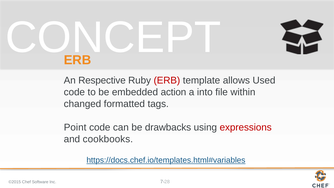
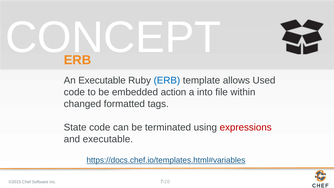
An Respective: Respective -> Executable
ERB at (167, 80) colour: red -> blue
Point: Point -> State
drawbacks: drawbacks -> terminated
and cookbooks: cookbooks -> executable
